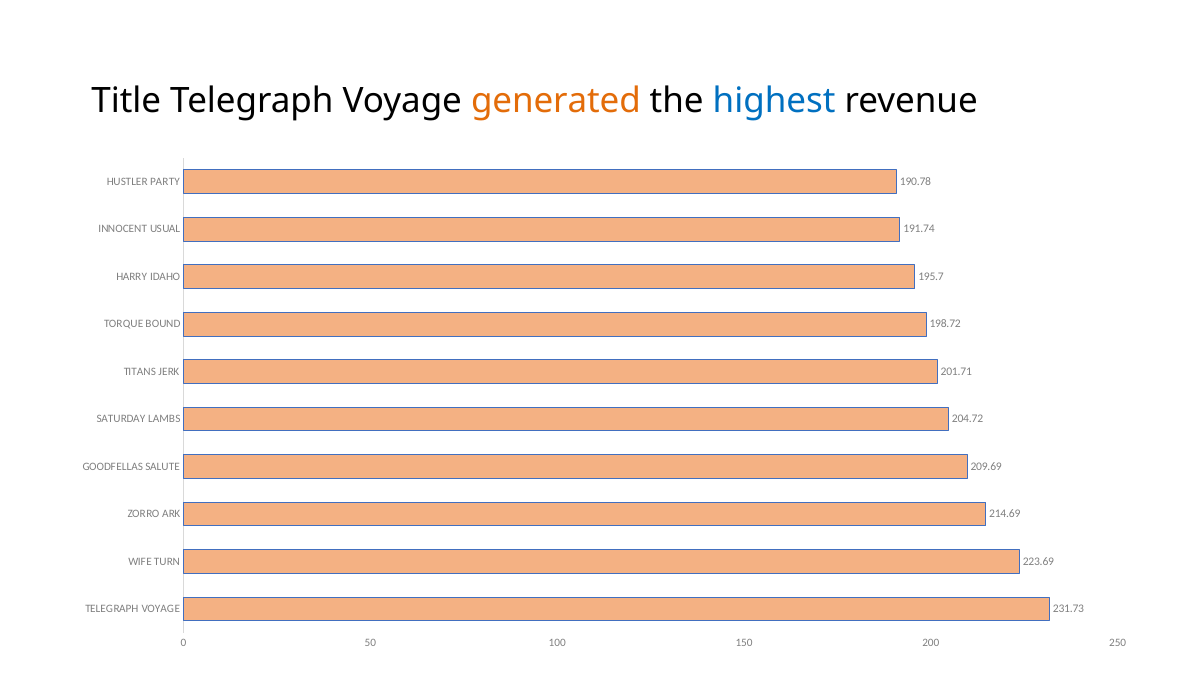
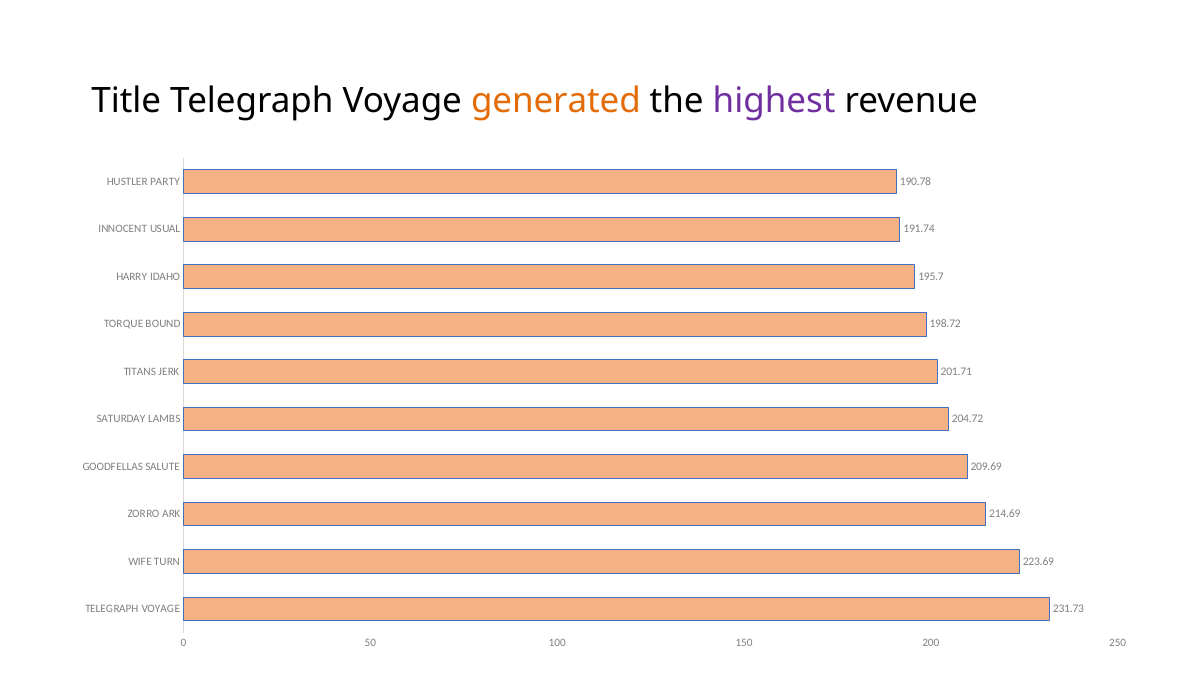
highest colour: blue -> purple
